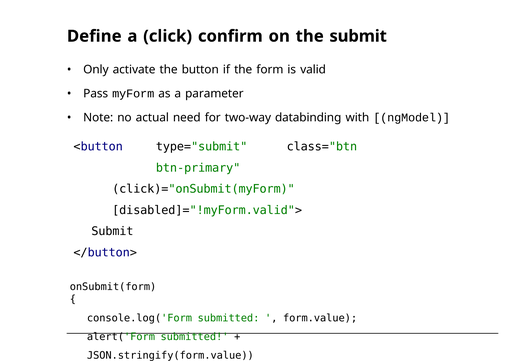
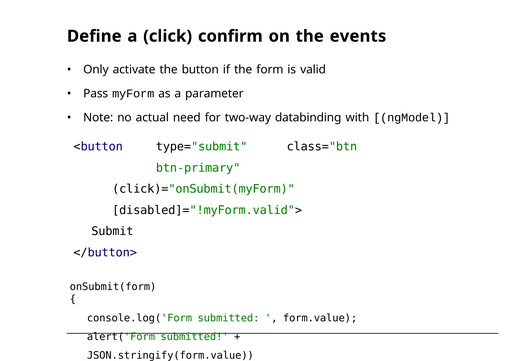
the submit: submit -> events
